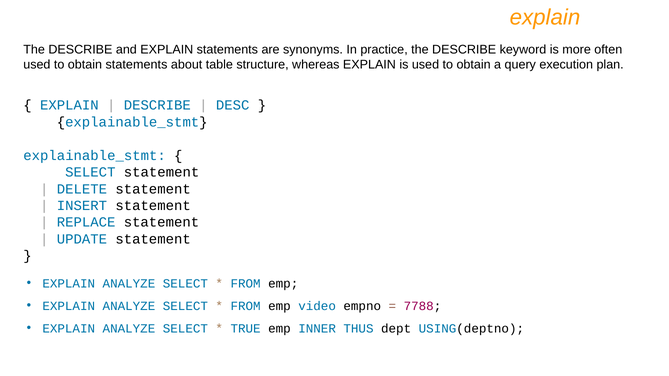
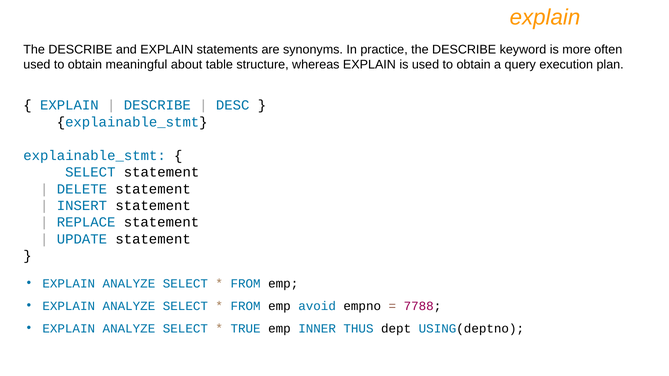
obtain statements: statements -> meaningful
video: video -> avoid
